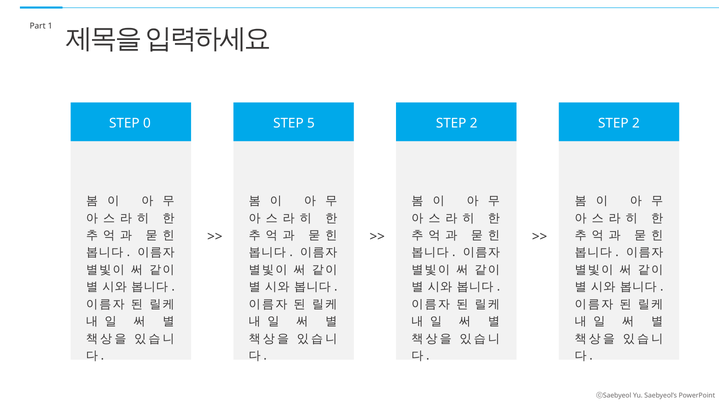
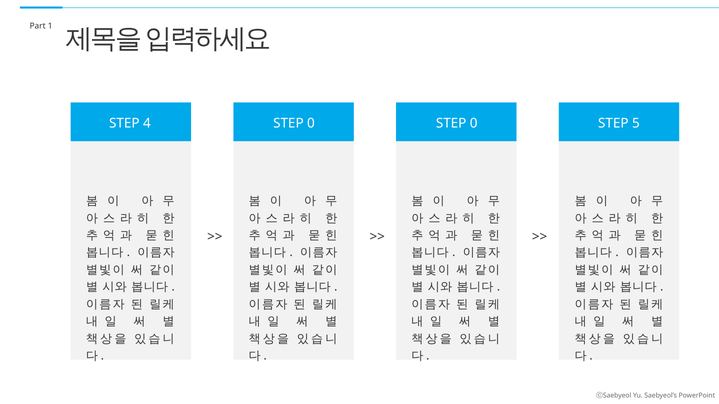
0: 0 -> 4
5 at (311, 123): 5 -> 0
2 at (474, 123): 2 -> 0
2 at (636, 123): 2 -> 5
